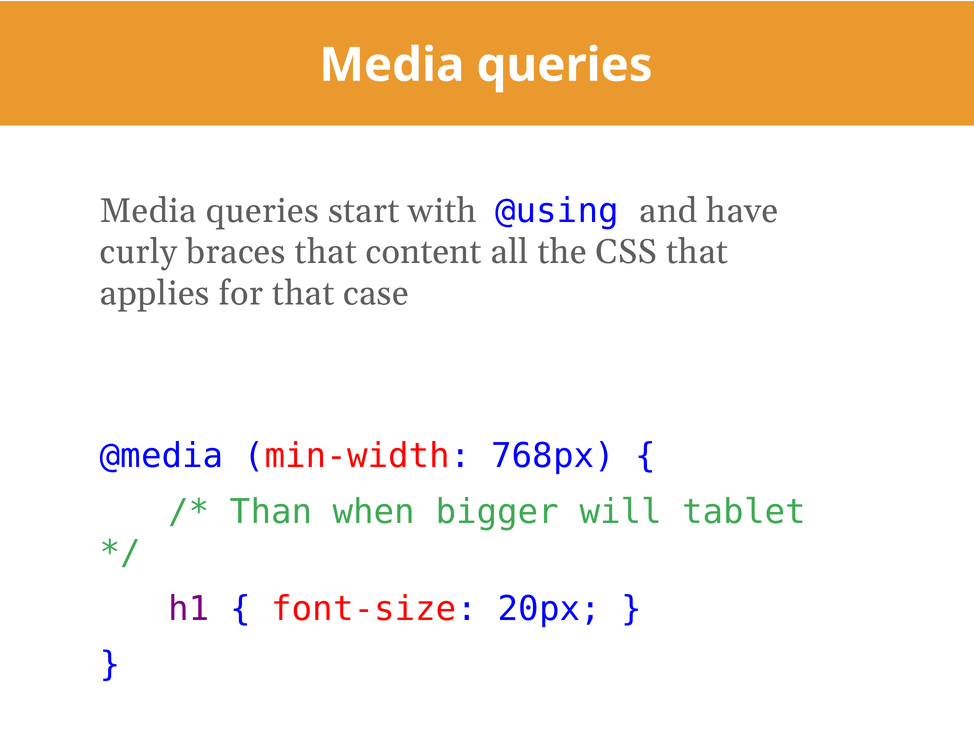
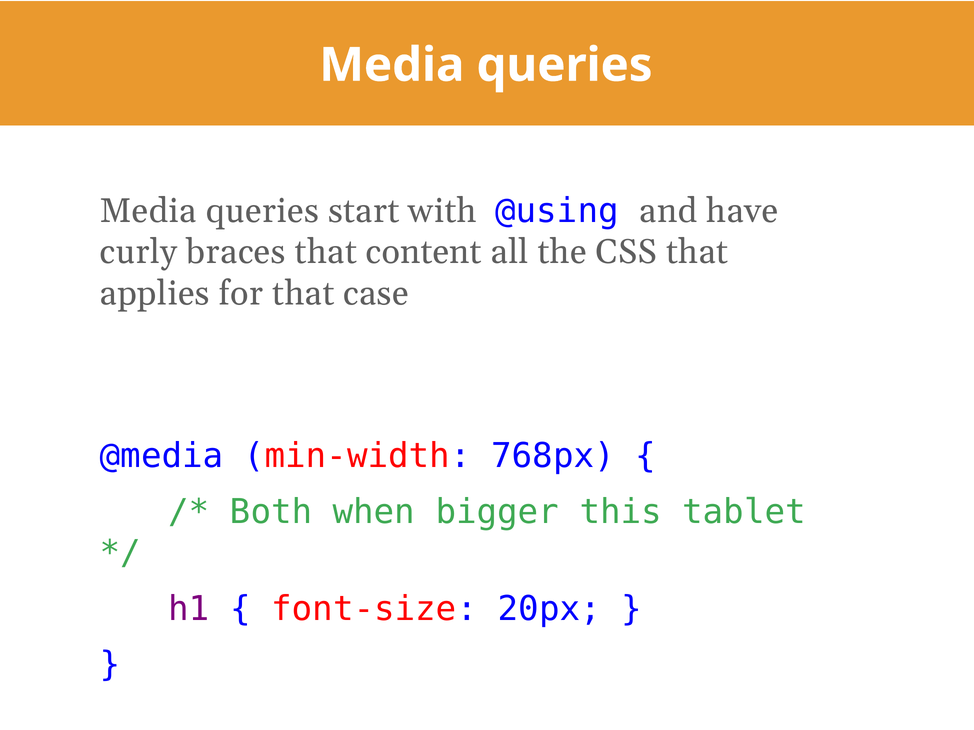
Than: Than -> Both
will: will -> this
